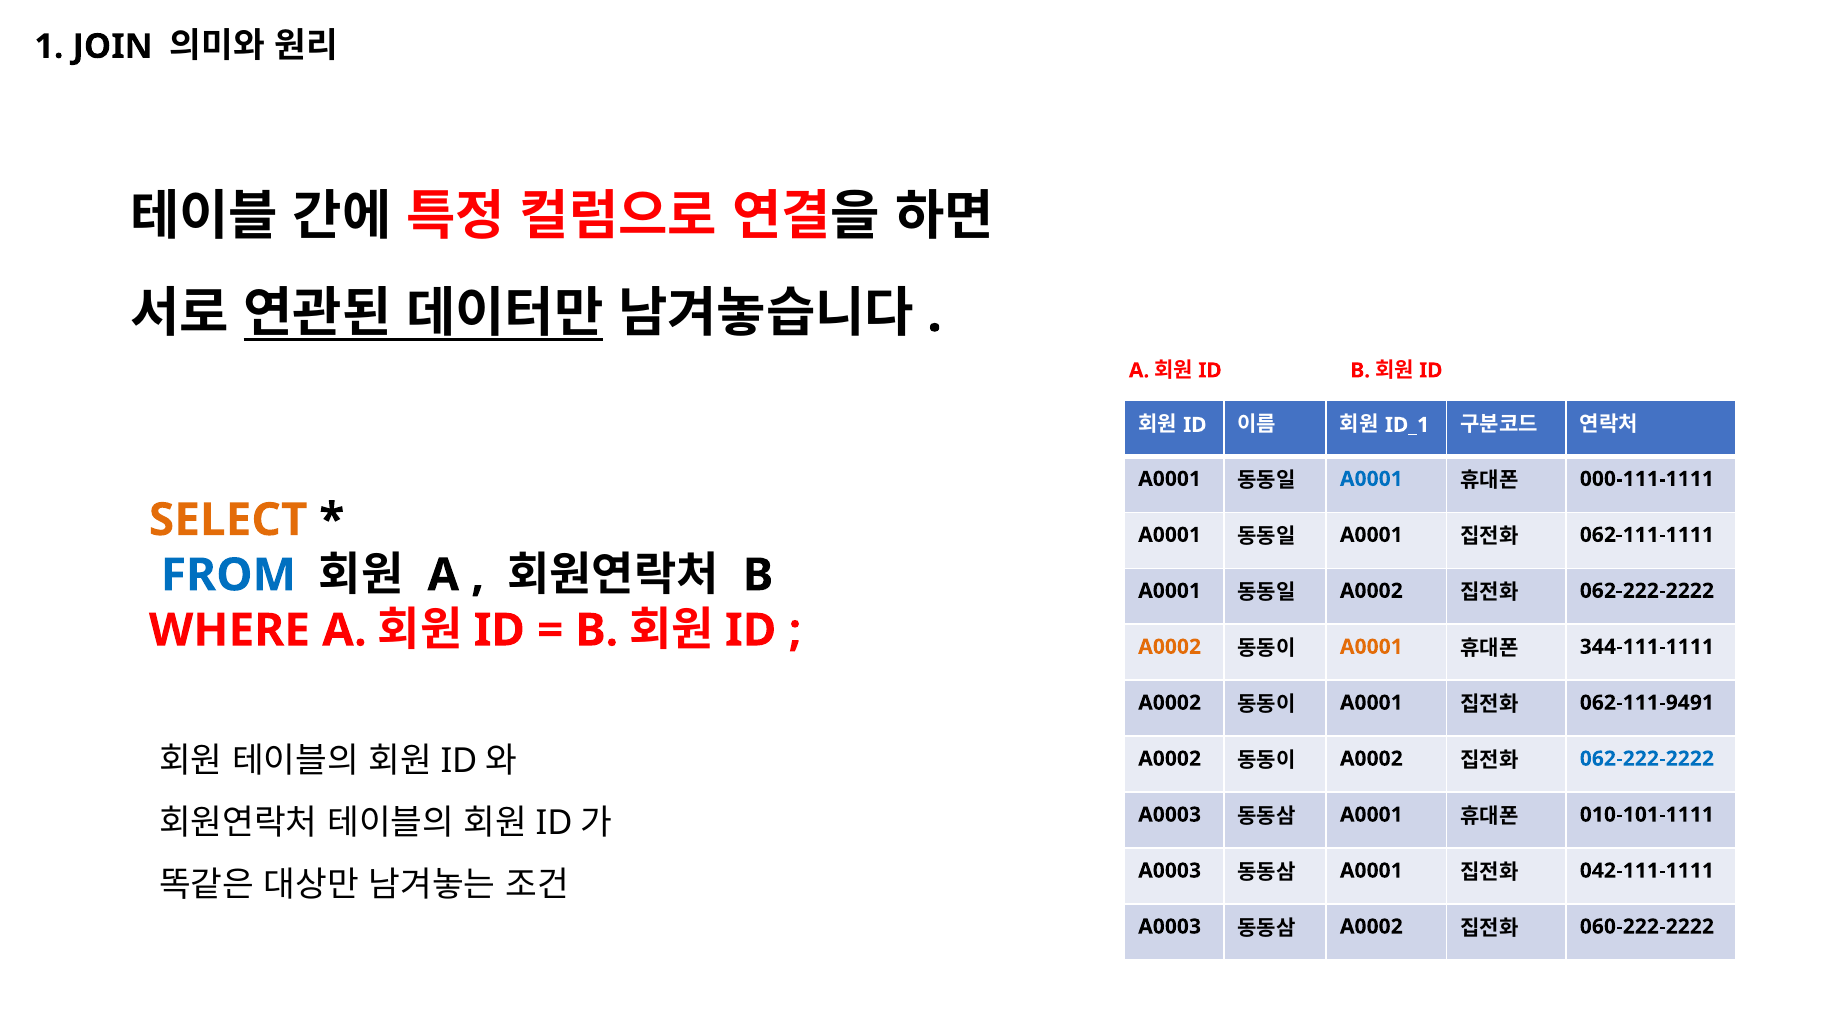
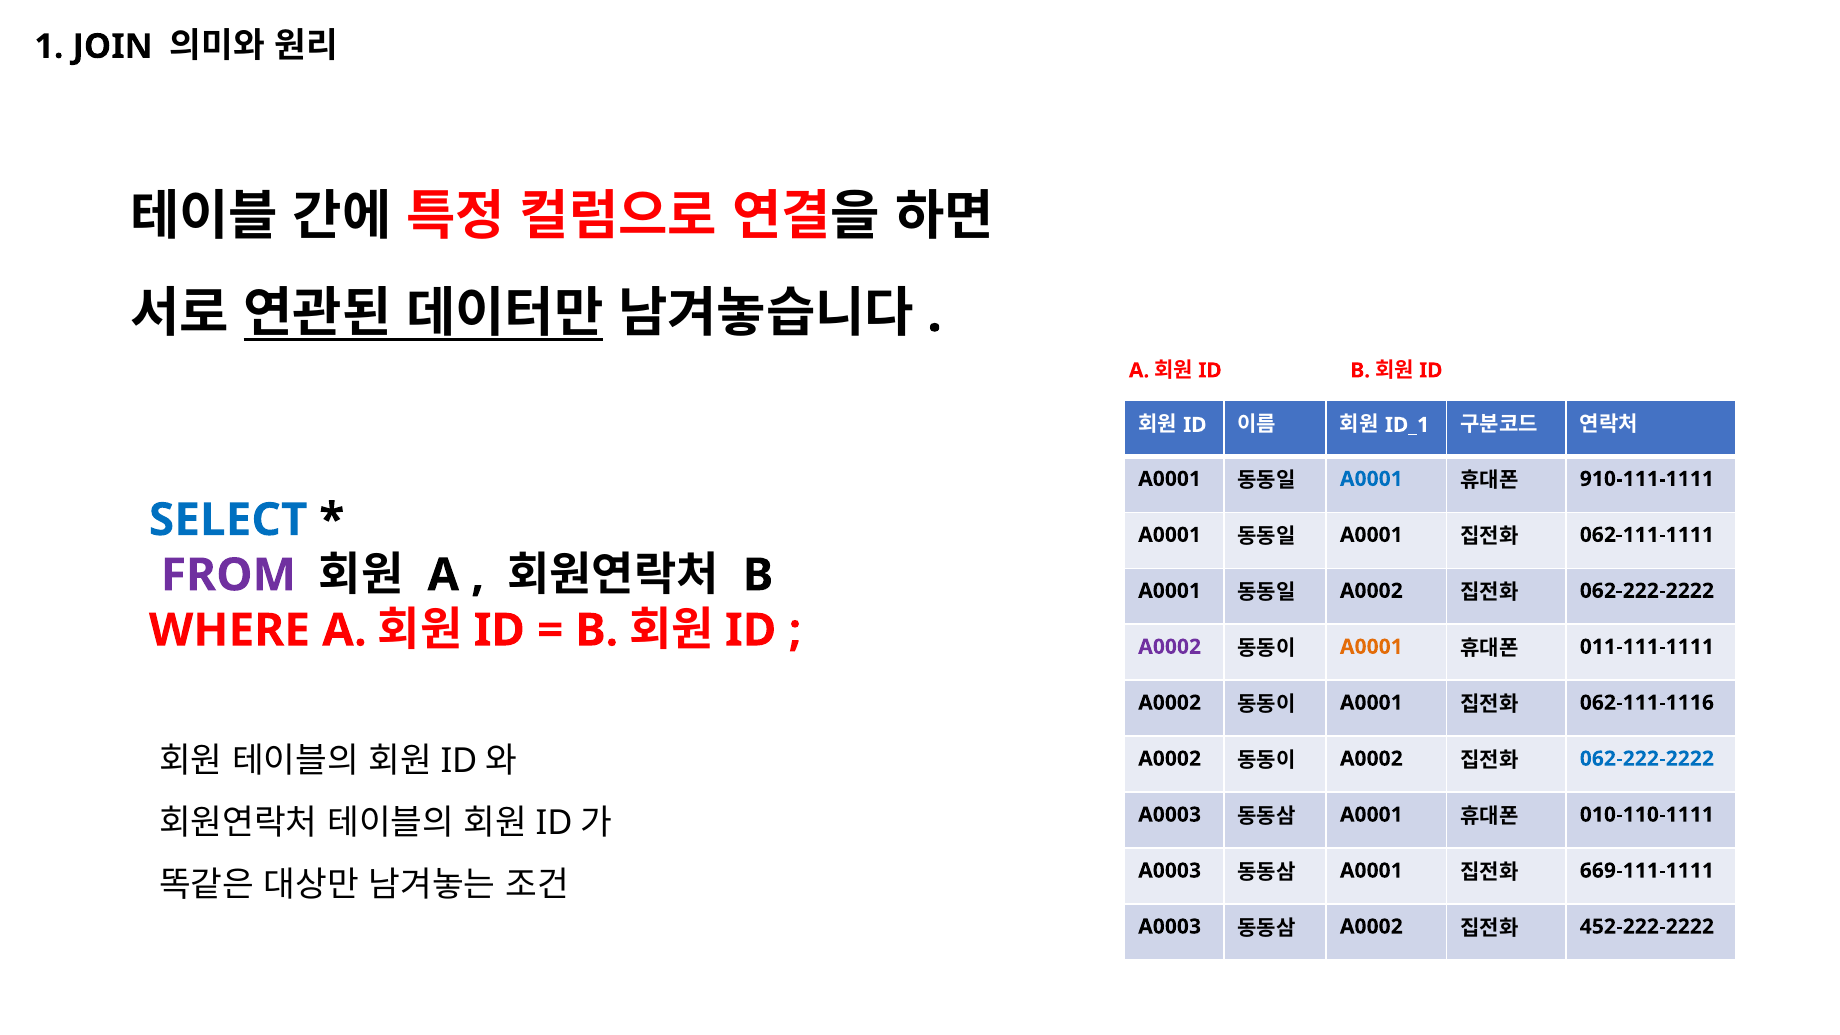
000-111-1111: 000-111-1111 -> 910-111-1111
SELECT colour: orange -> blue
FROM colour: blue -> purple
A0002 at (1170, 647) colour: orange -> purple
344-111-1111: 344-111-1111 -> 011-111-1111
062-111-9491: 062-111-9491 -> 062-111-1116
010-101-1111: 010-101-1111 -> 010-110-1111
042-111-1111: 042-111-1111 -> 669-111-1111
060-222-2222: 060-222-2222 -> 452-222-2222
